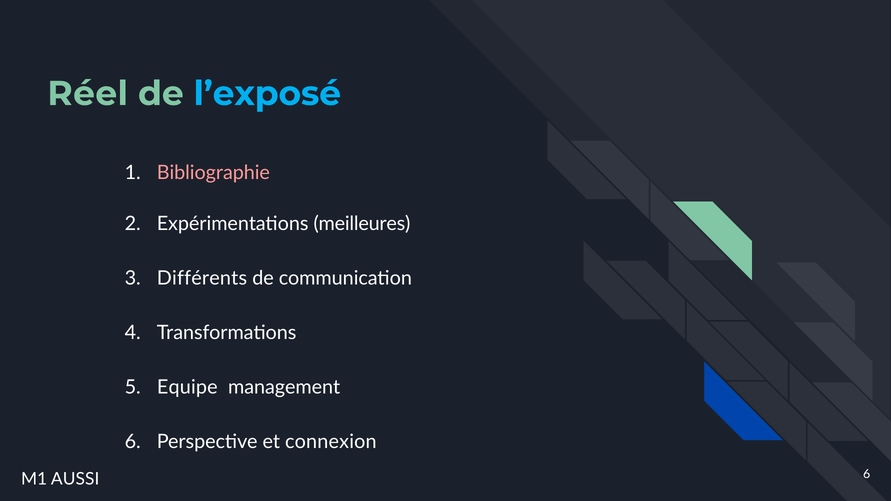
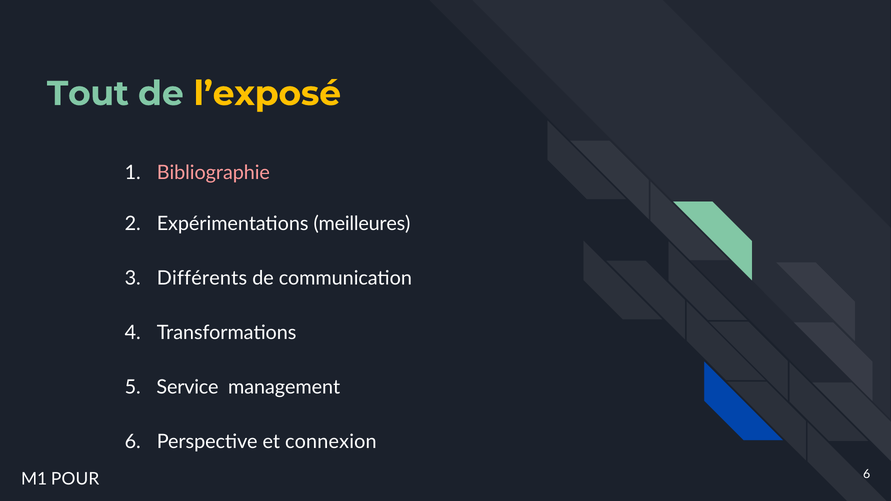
Réel: Réel -> Tout
l’exposé colour: light blue -> yellow
Equipe: Equipe -> Service
AUSSI: AUSSI -> POUR
